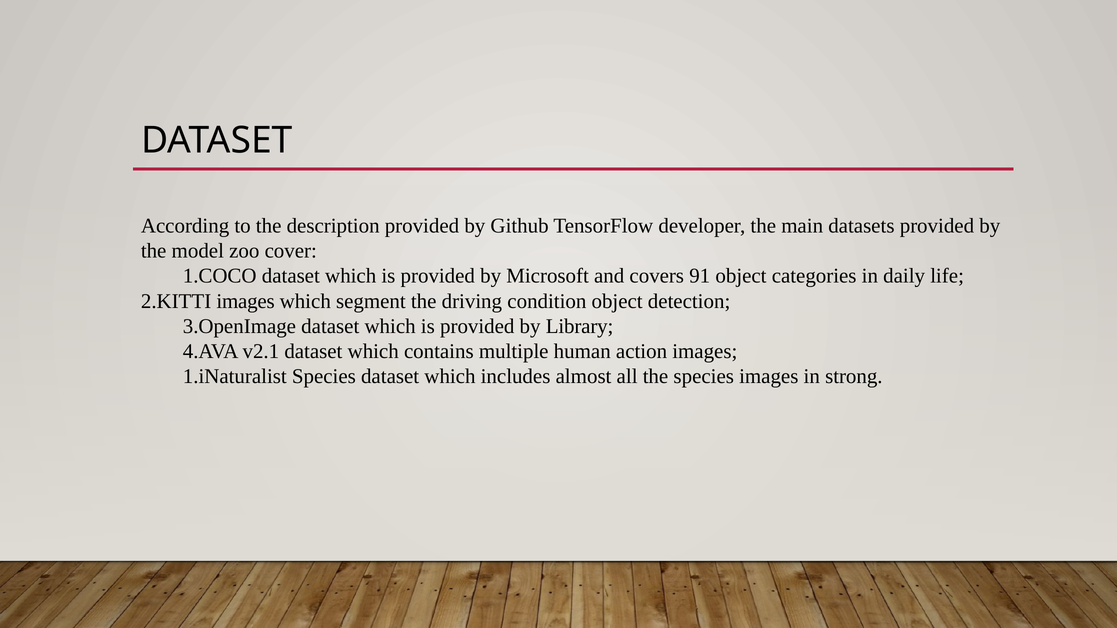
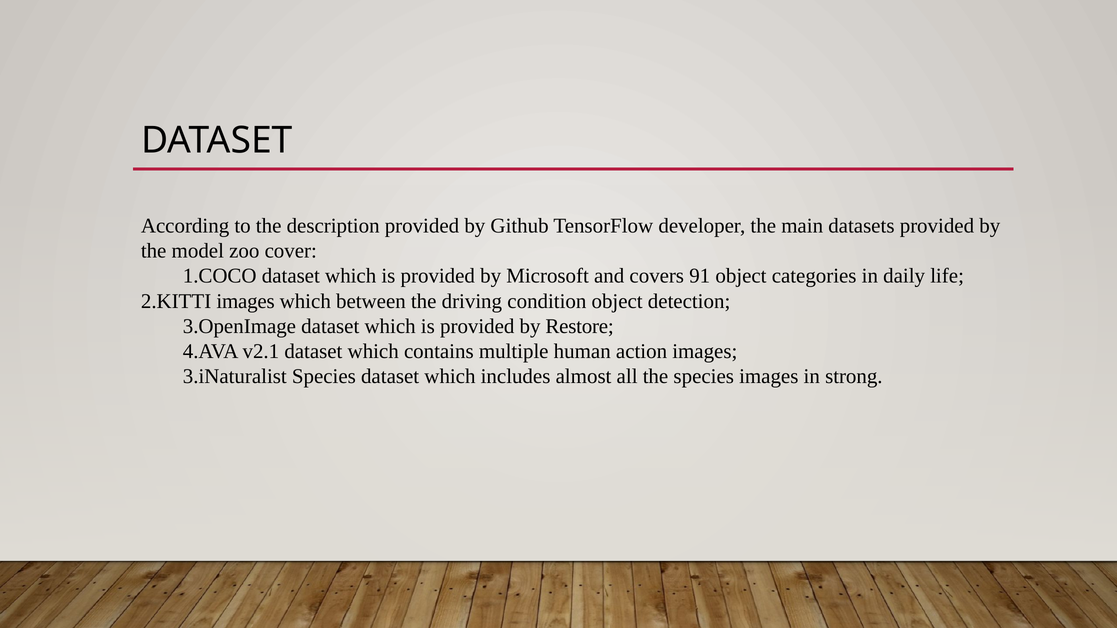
segment: segment -> between
Library: Library -> Restore
1.iNaturalist: 1.iNaturalist -> 3.iNaturalist
